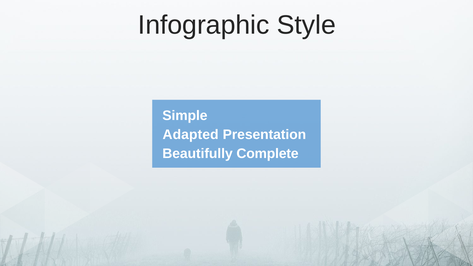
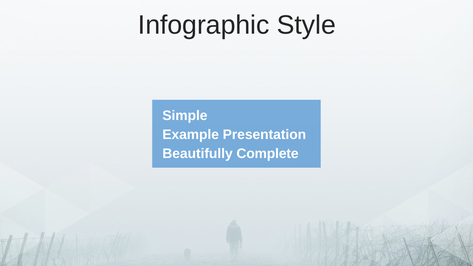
Adapted: Adapted -> Example
